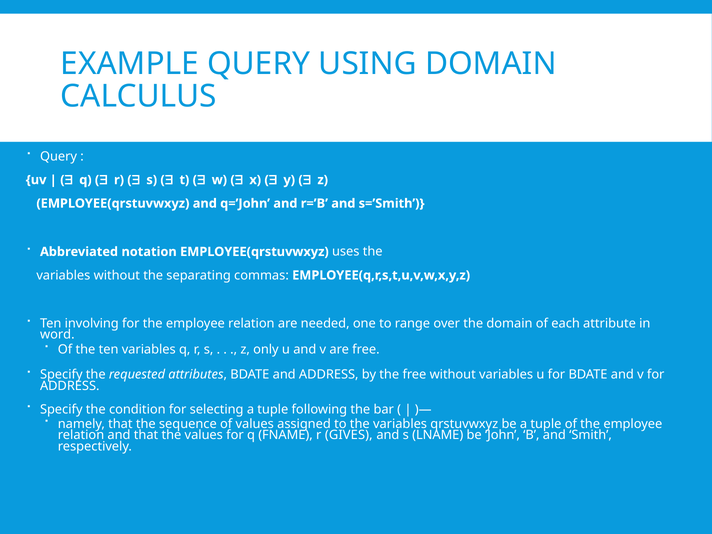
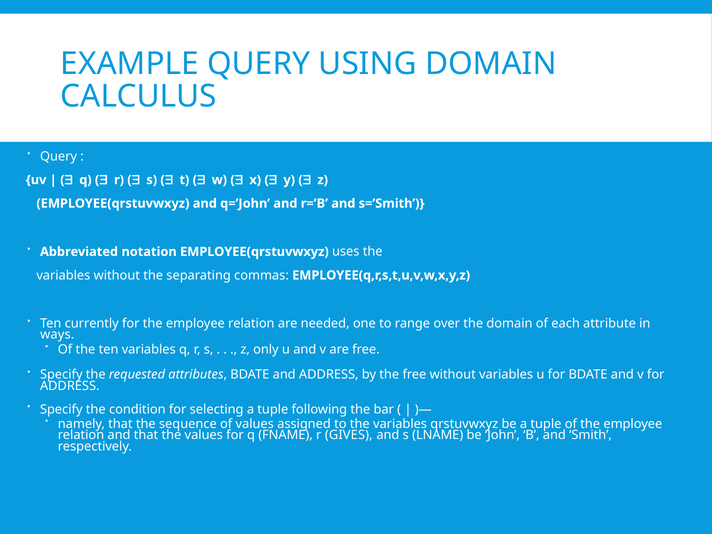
involving: involving -> currently
word: word -> ways
